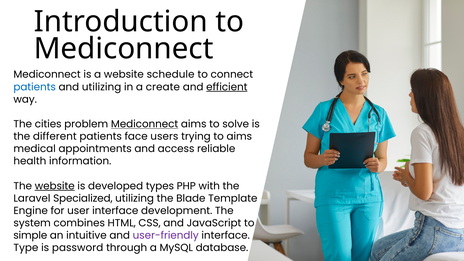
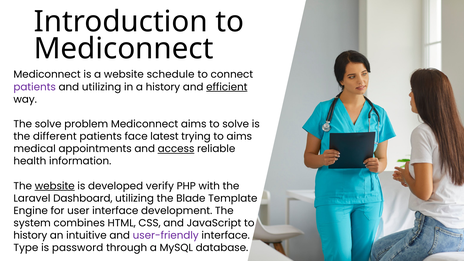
patients at (35, 87) colour: blue -> purple
a create: create -> history
The cities: cities -> solve
Mediconnect at (145, 124) underline: present -> none
users: users -> latest
access underline: none -> present
types: types -> verify
Specialized: Specialized -> Dashboard
simple at (30, 235): simple -> history
